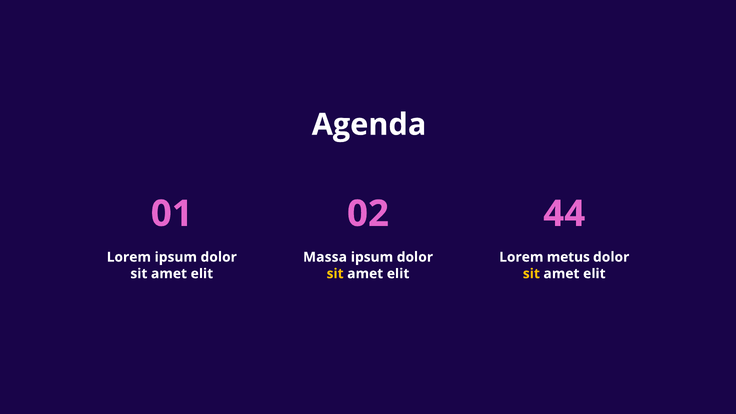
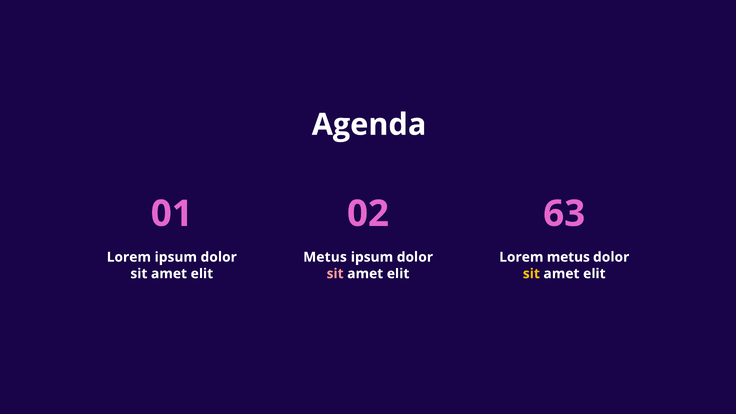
44: 44 -> 63
Massa at (325, 257): Massa -> Metus
sit at (335, 274) colour: yellow -> pink
